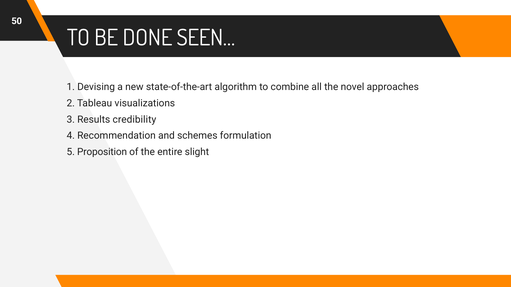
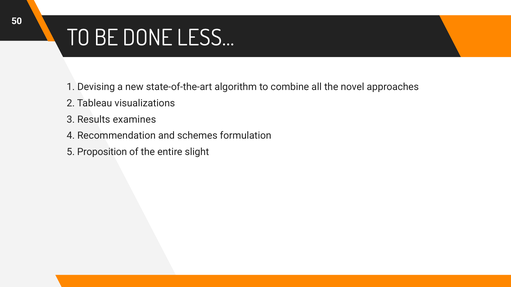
SEEN…: SEEN… -> LESS…
credibility: credibility -> examines
